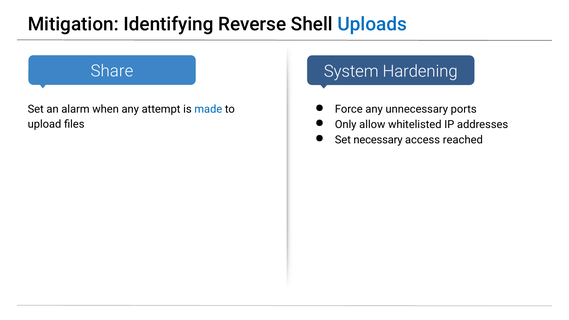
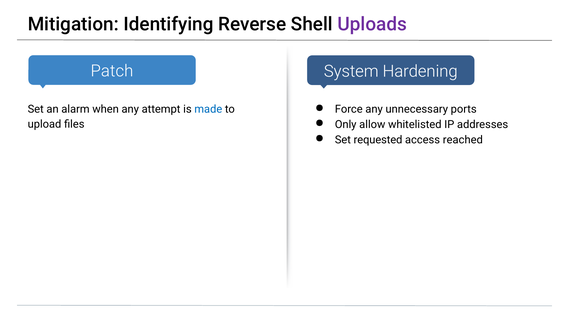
Uploads colour: blue -> purple
Share: Share -> Patch
necessary: necessary -> requested
